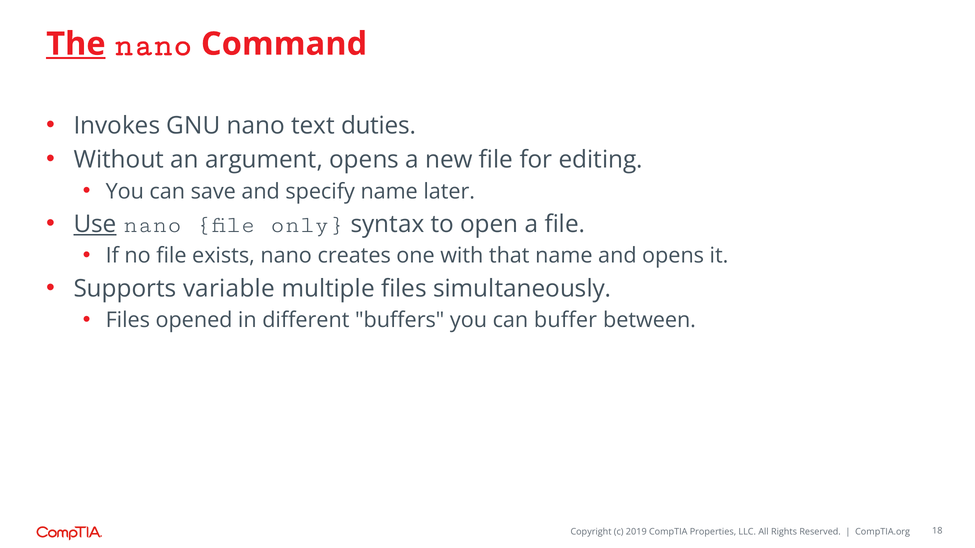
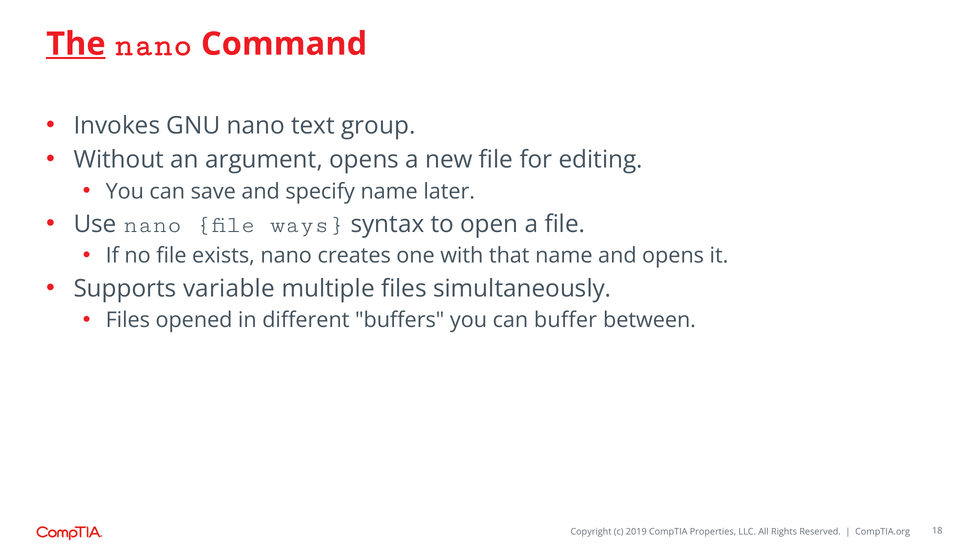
duties: duties -> group
Use underline: present -> none
only: only -> ways
